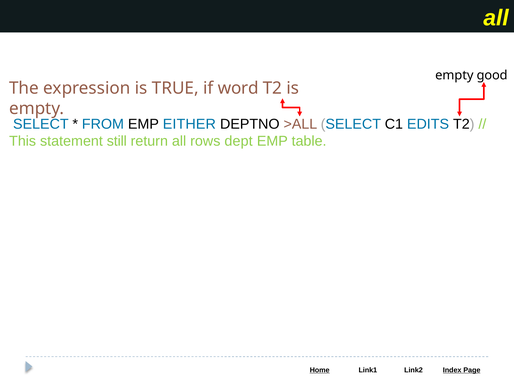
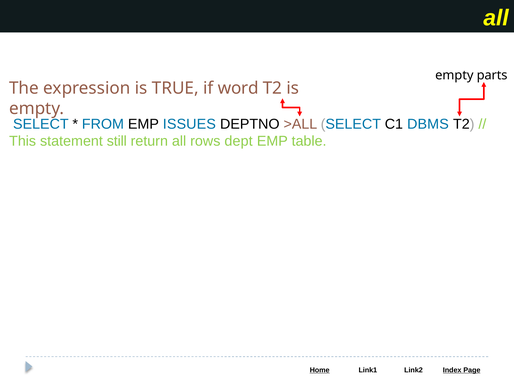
good: good -> parts
EITHER: EITHER -> ISSUES
EDITS: EDITS -> DBMS
